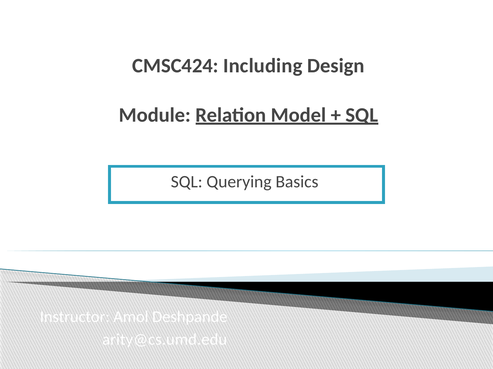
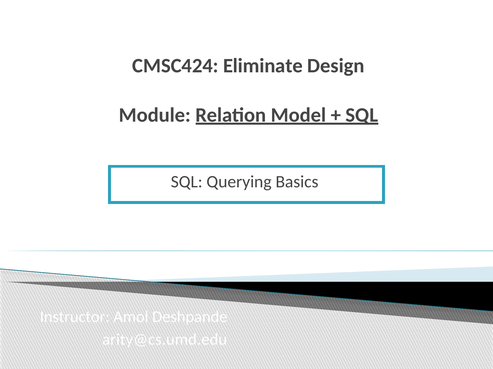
Including: Including -> Eliminate
